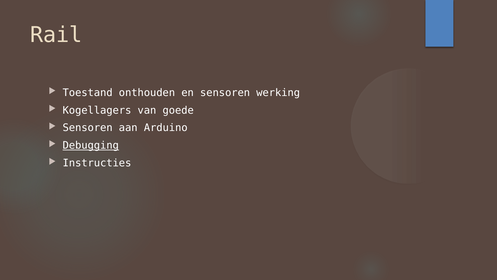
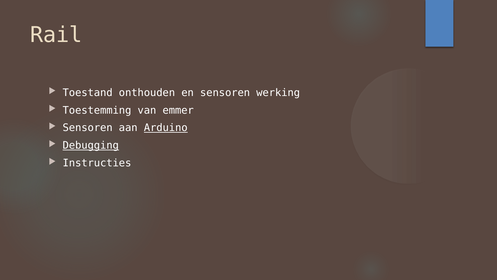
Kogellagers: Kogellagers -> Toestemming
goede: goede -> emmer
Arduino underline: none -> present
